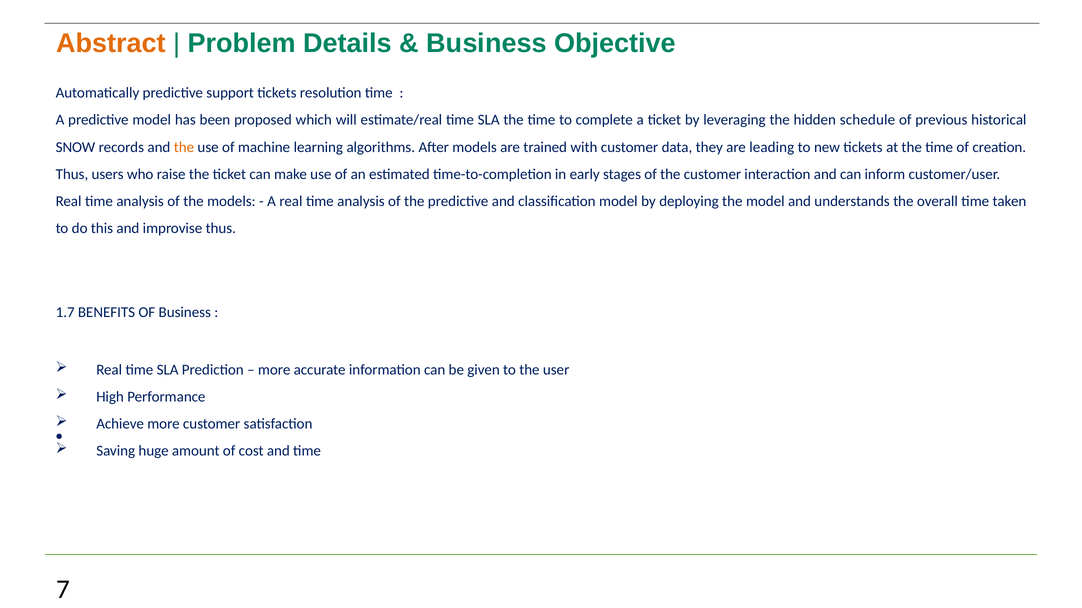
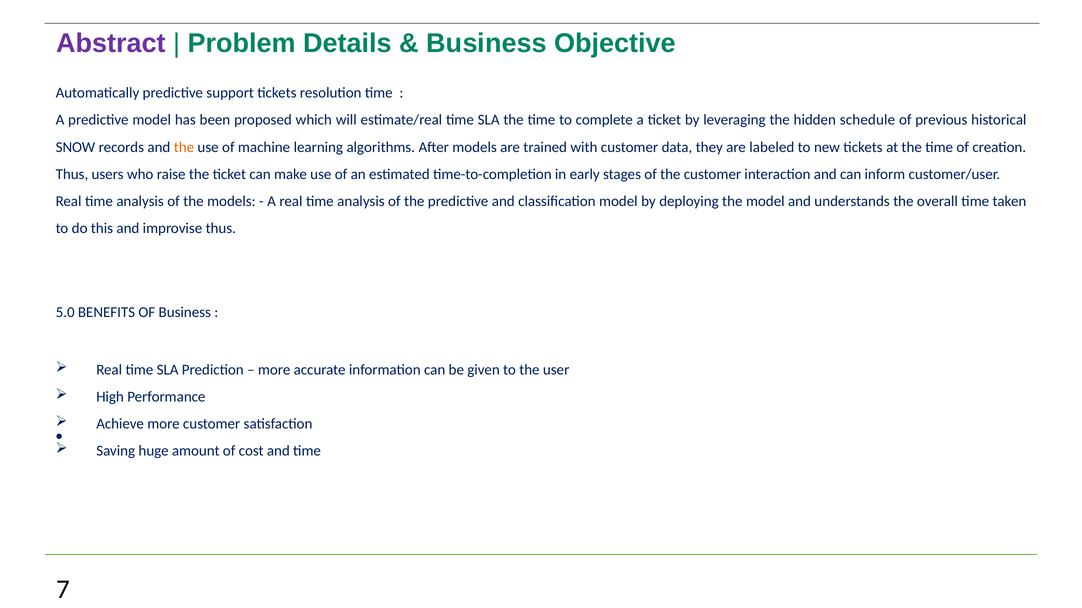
Abstract colour: orange -> purple
leading: leading -> labeled
1.7: 1.7 -> 5.0
